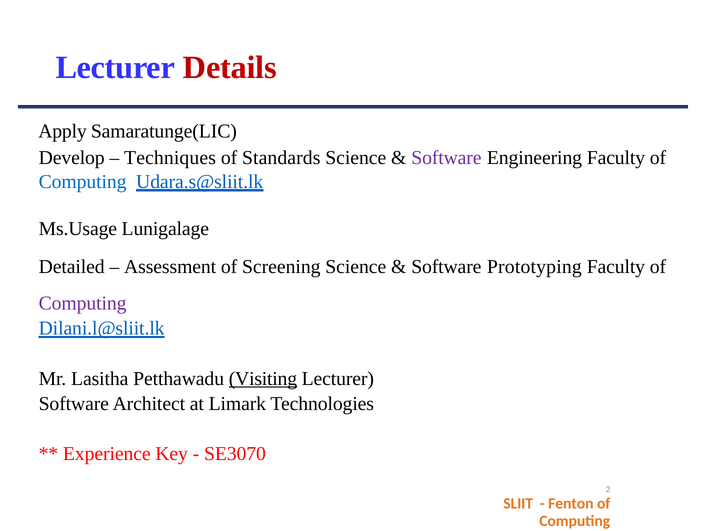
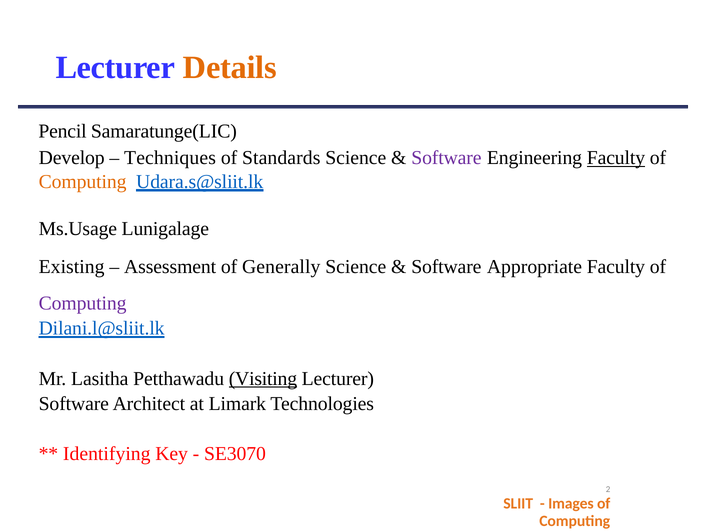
Details colour: red -> orange
Apply: Apply -> Pencil
Faculty at (616, 158) underline: none -> present
Computing at (83, 182) colour: blue -> orange
Detailed: Detailed -> Existing
Screening: Screening -> Generally
Prototyping: Prototyping -> Appropriate
Experience: Experience -> Identifying
Fenton: Fenton -> Images
